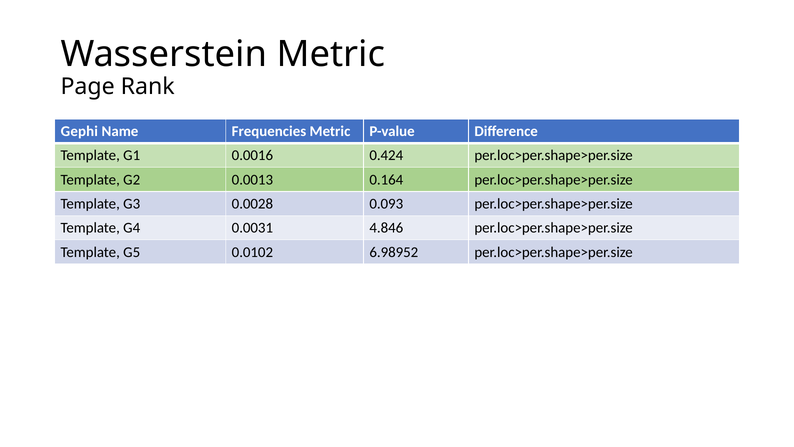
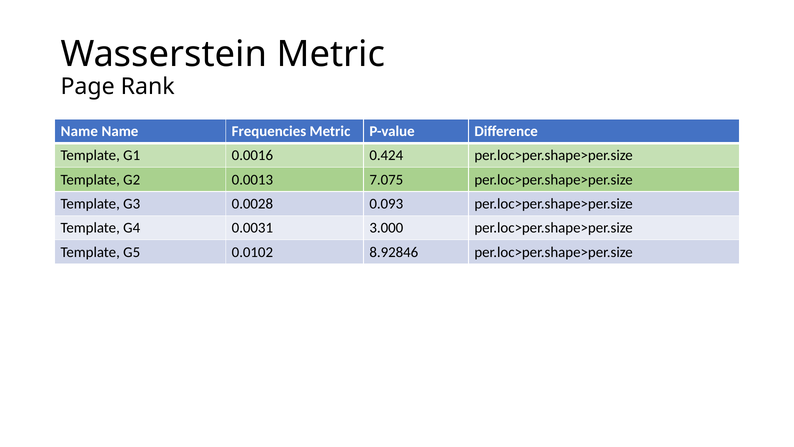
Gephi at (79, 131): Gephi -> Name
0.164: 0.164 -> 7.075
4.846: 4.846 -> 3.000
6.98952: 6.98952 -> 8.92846
